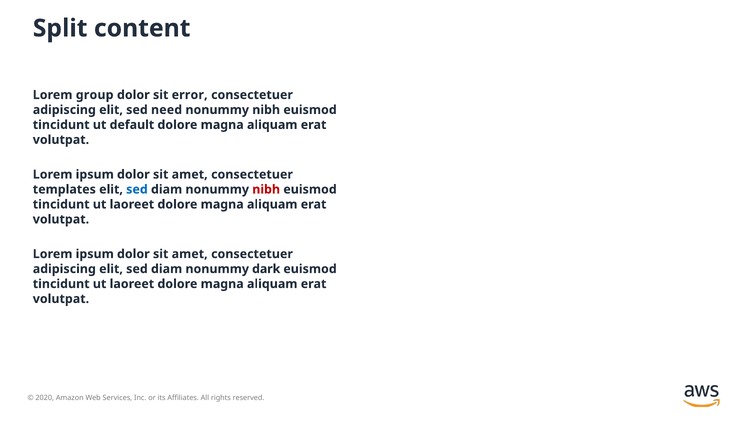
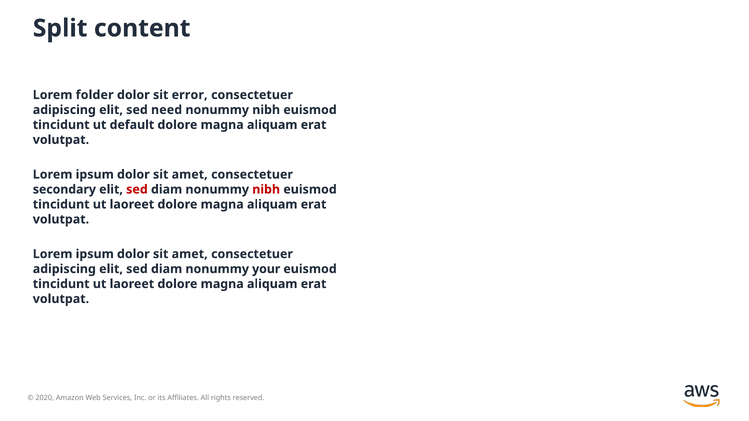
group: group -> folder
templates: templates -> secondary
sed at (137, 190) colour: blue -> red
dark: dark -> your
